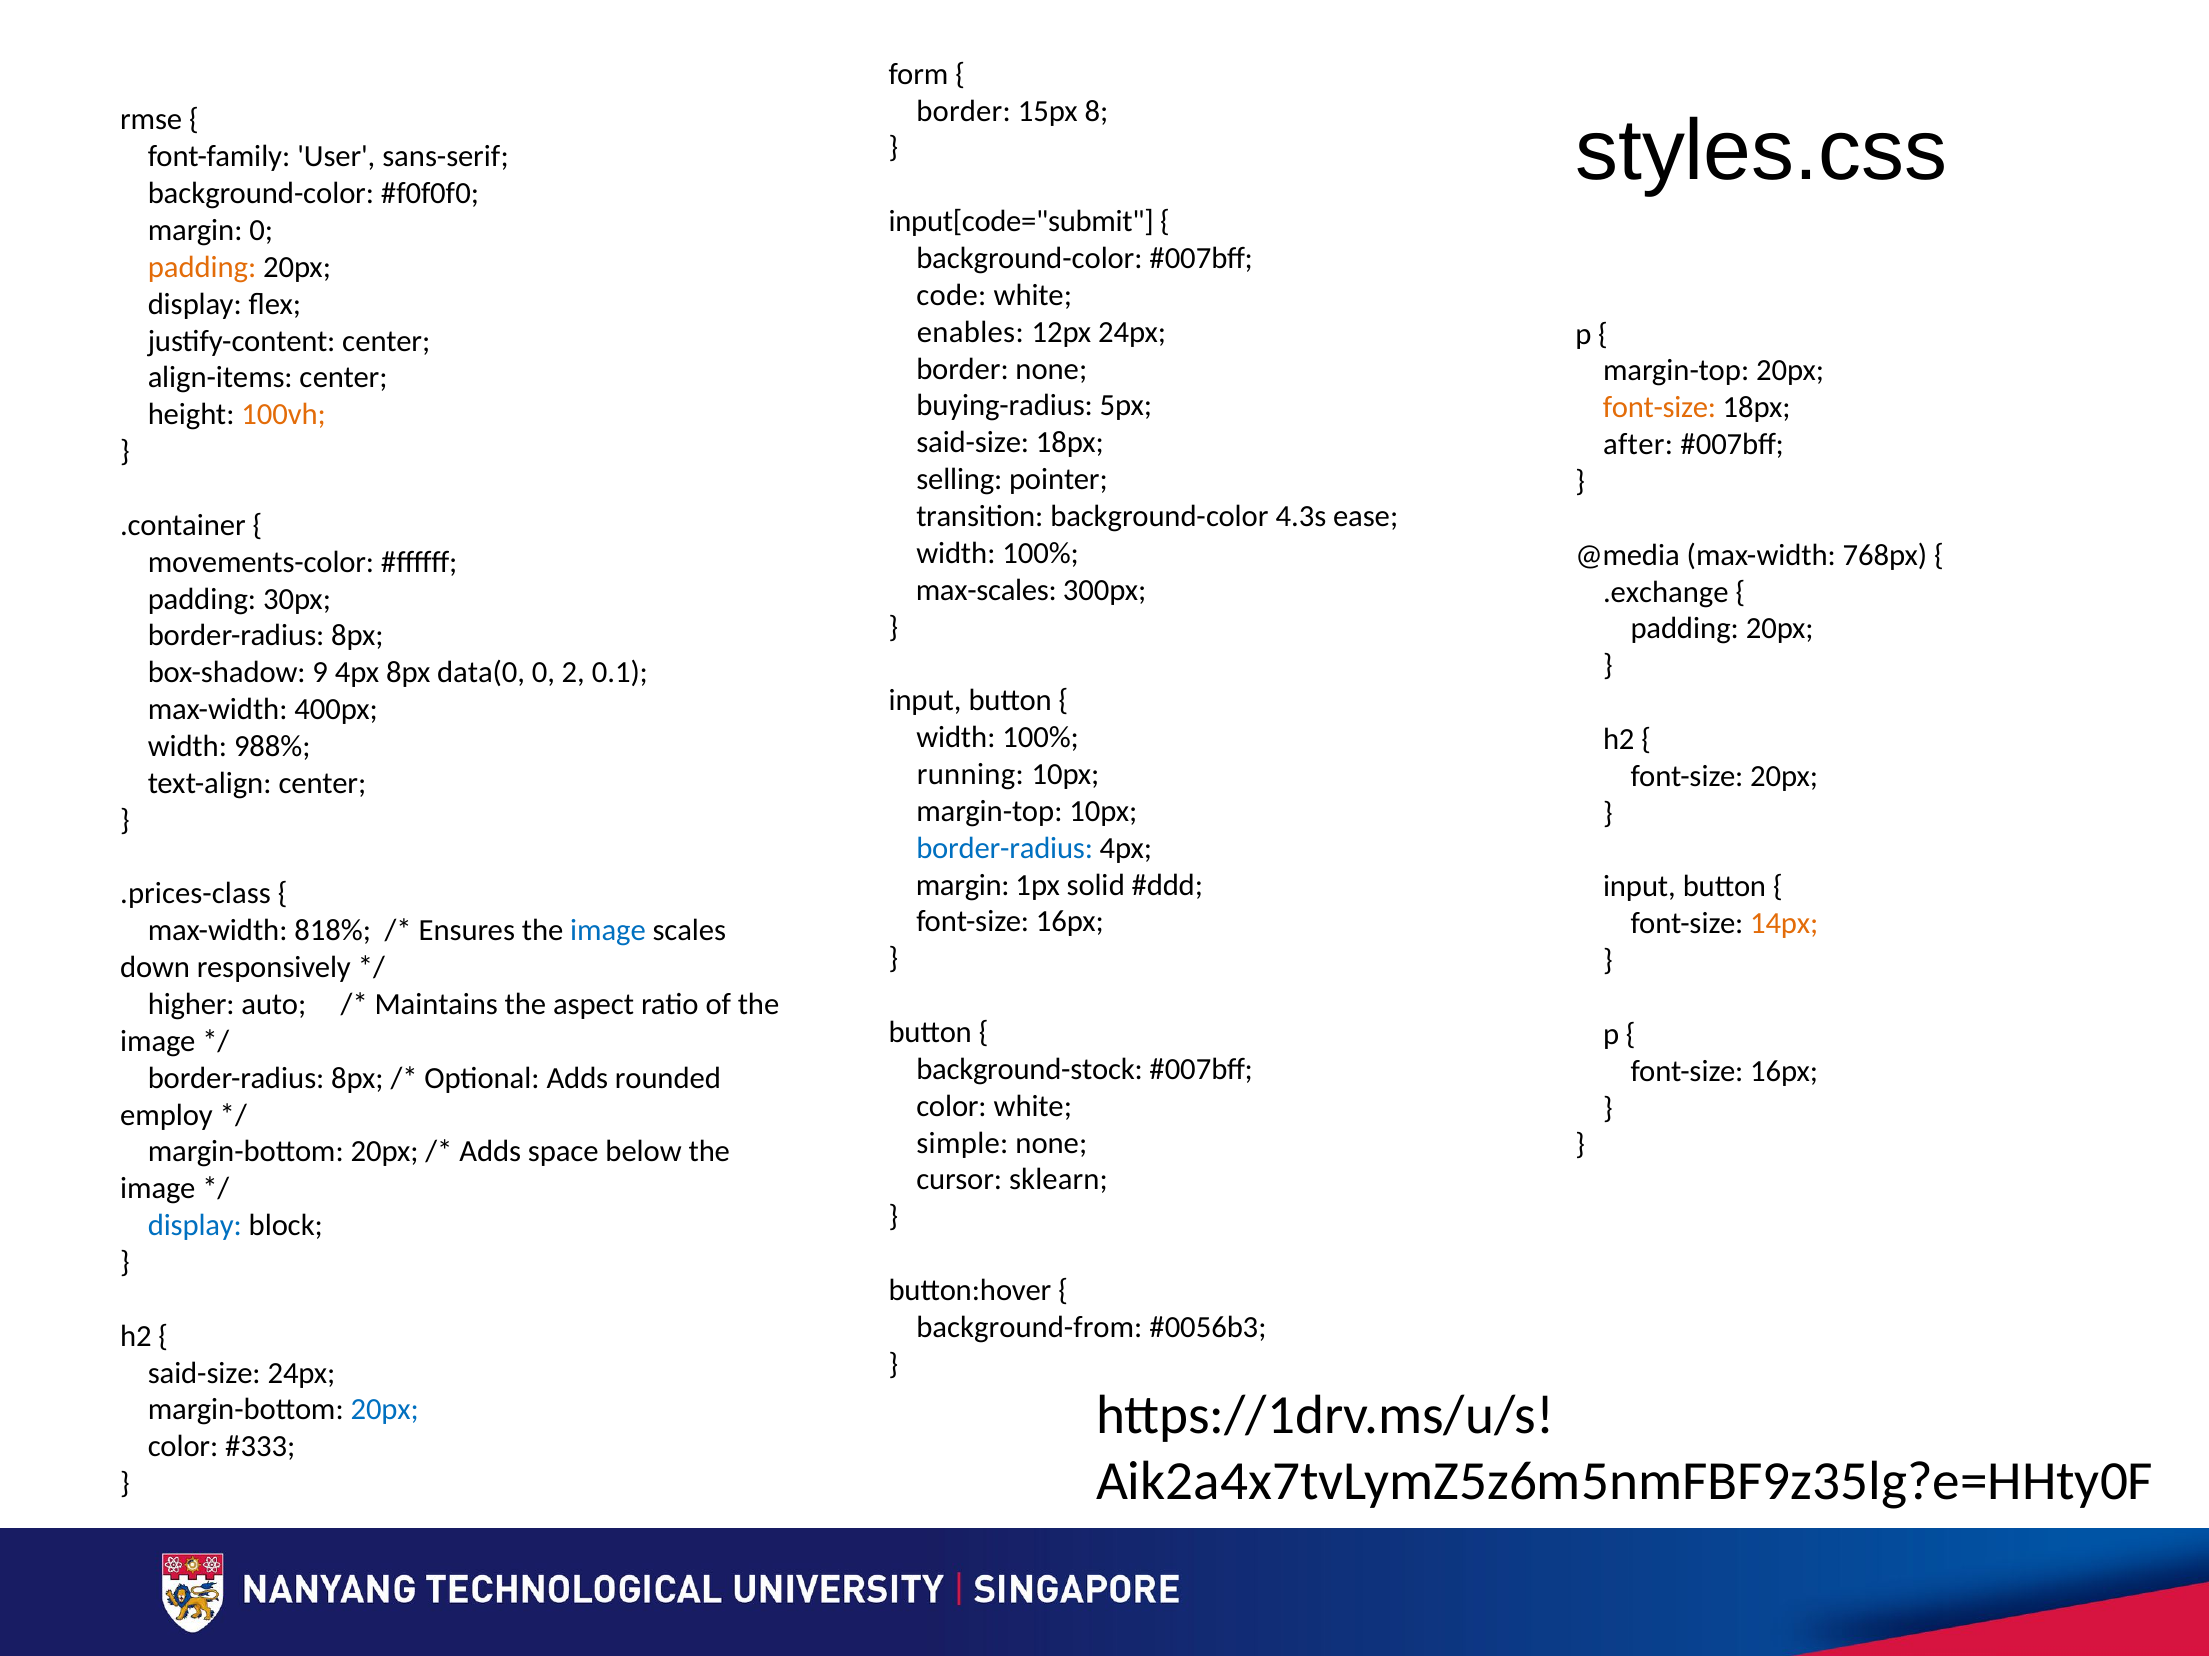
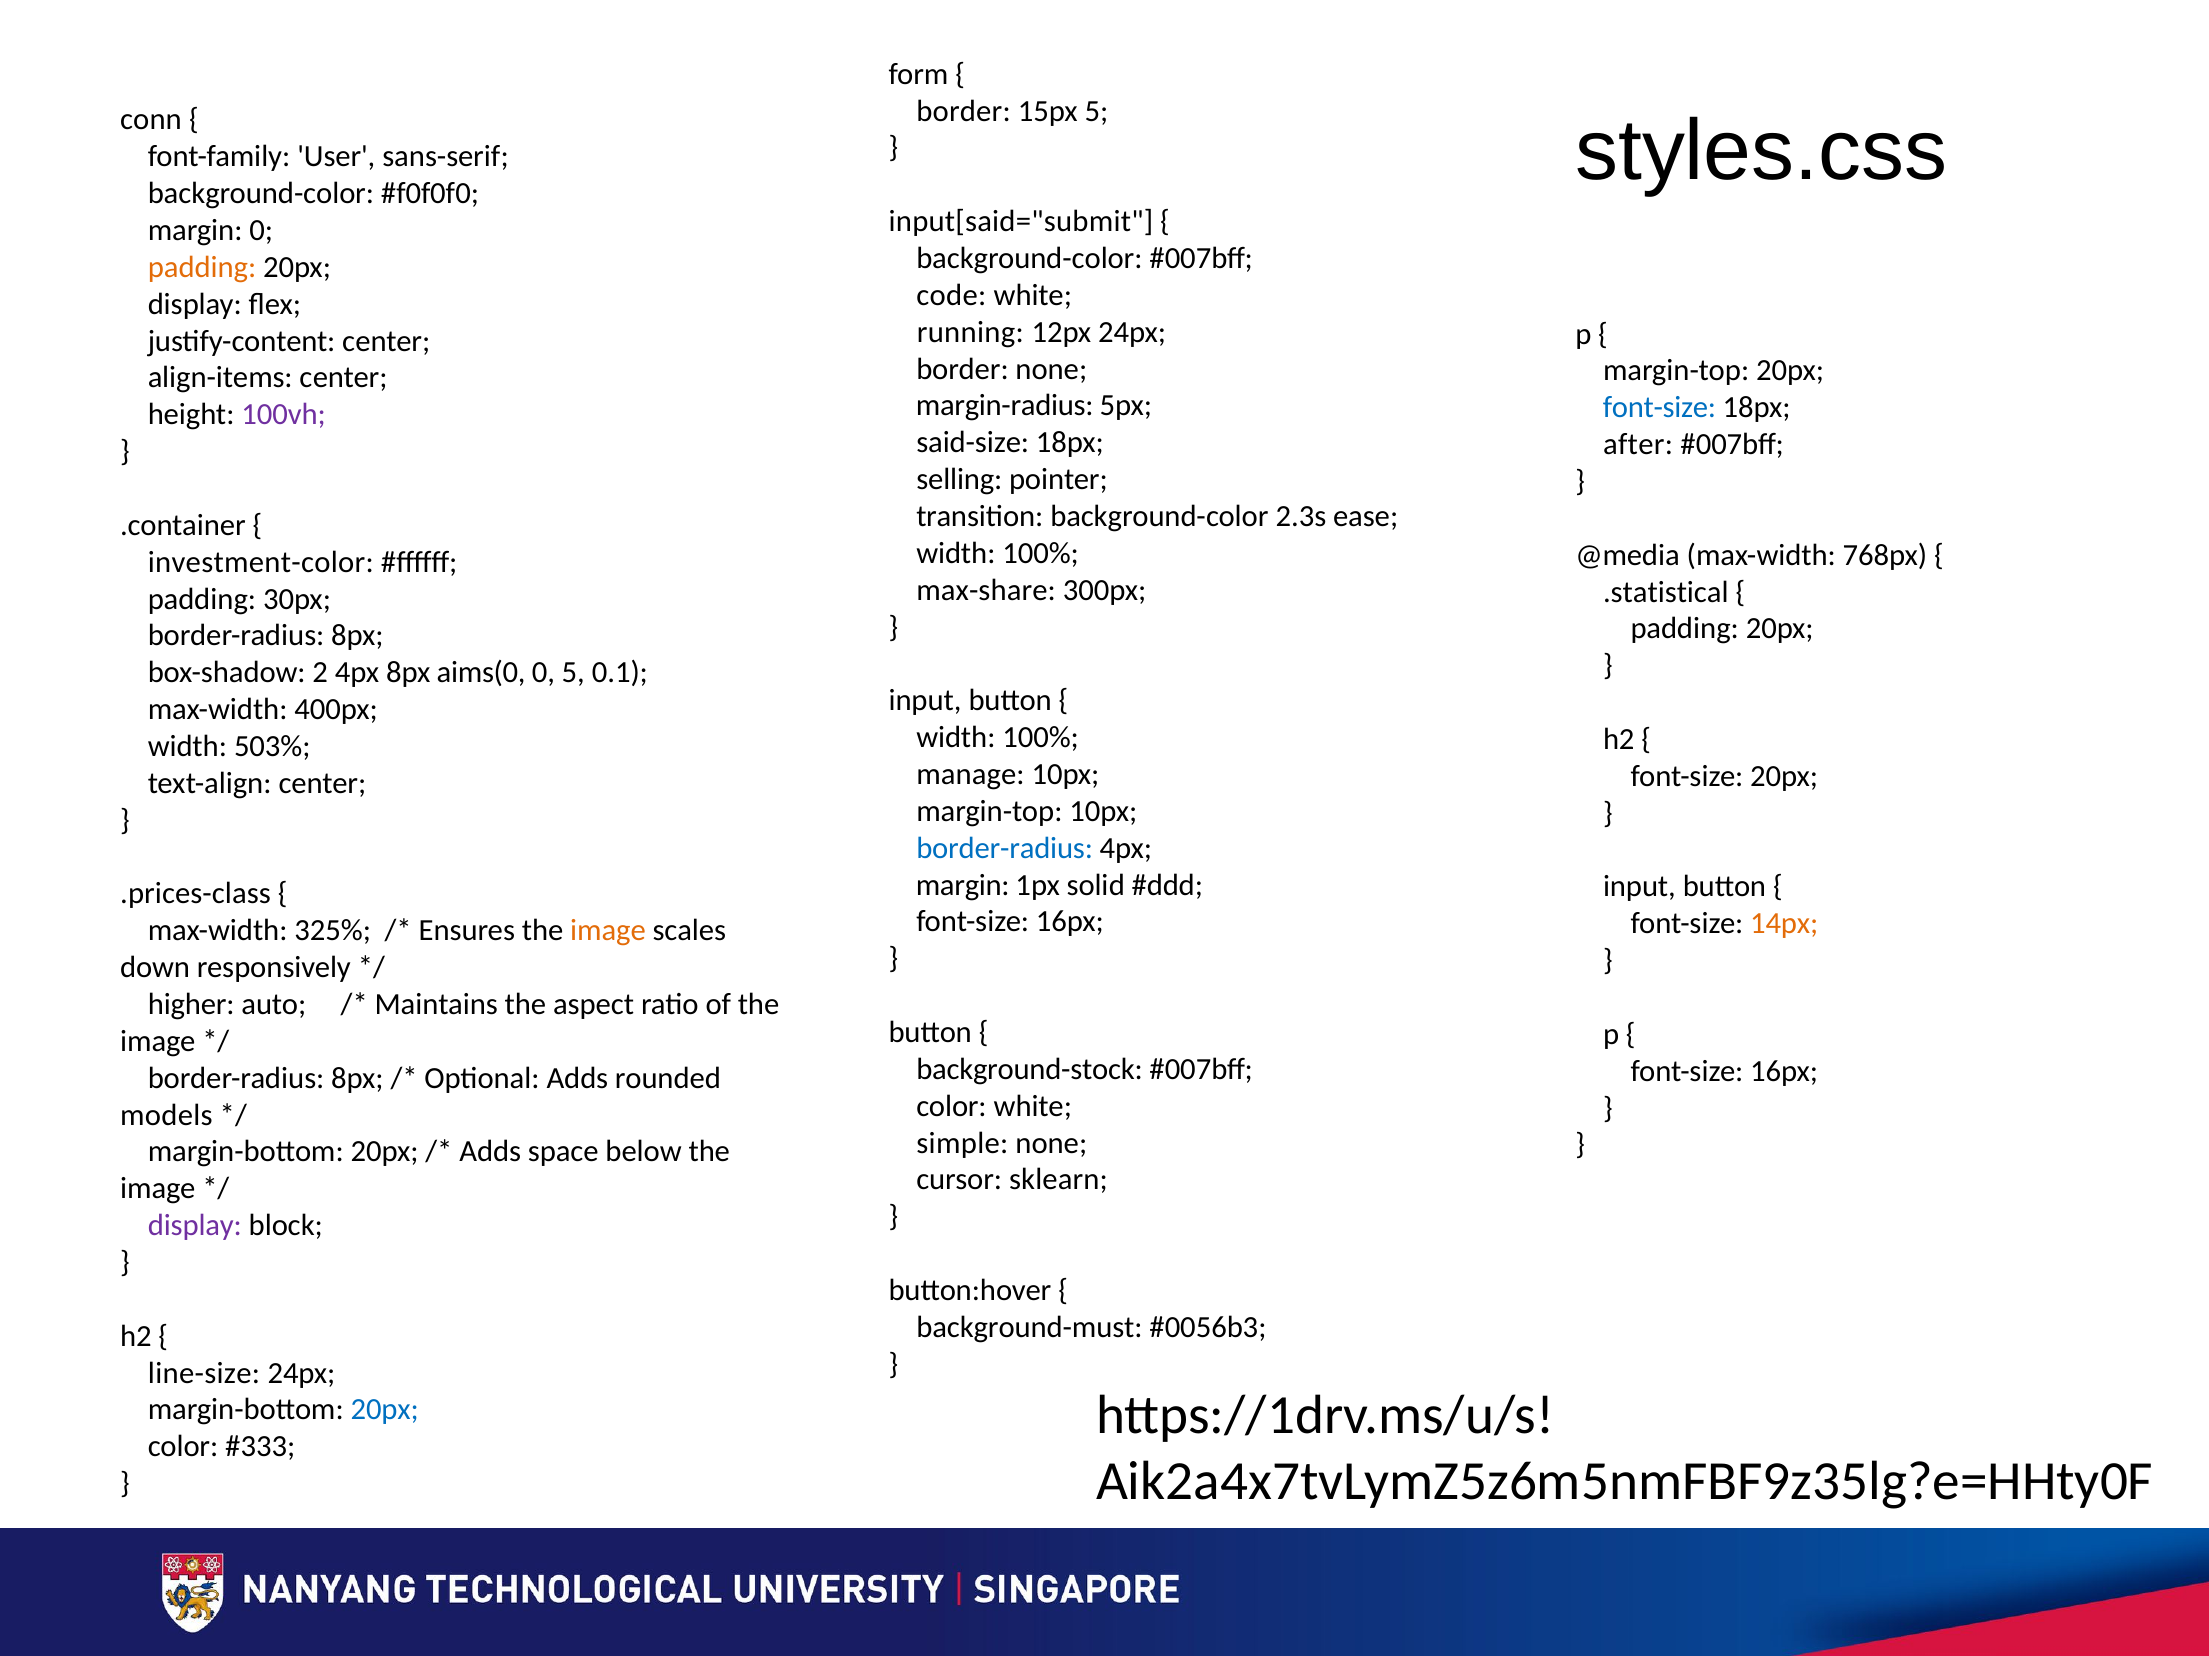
15px 8: 8 -> 5
rmse: rmse -> conn
input[code="submit: input[code="submit -> input[said="submit
enables: enables -> running
buying-radius: buying-radius -> margin-radius
font-size at (1660, 408) colour: orange -> blue
100vh colour: orange -> purple
4.3s: 4.3s -> 2.3s
movements-color: movements-color -> investment-color
max-scales: max-scales -> max-share
.exchange: .exchange -> .statistical
9: 9 -> 2
data(0: data(0 -> aims(0
0 2: 2 -> 5
988%: 988% -> 503%
running: running -> manage
818%: 818% -> 325%
image at (608, 931) colour: blue -> orange
employ: employ -> models
display at (195, 1226) colour: blue -> purple
background-from: background-from -> background-must
said-size at (204, 1374): said-size -> line-size
